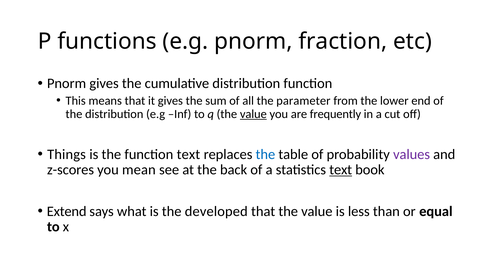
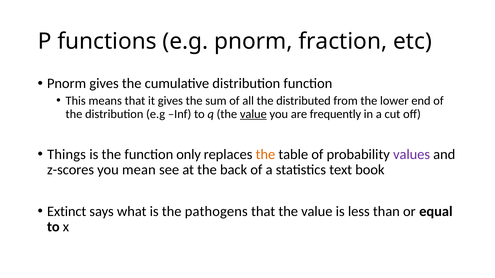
parameter: parameter -> distributed
function text: text -> only
the at (265, 154) colour: blue -> orange
text at (341, 170) underline: present -> none
Extend: Extend -> Extinct
developed: developed -> pathogens
